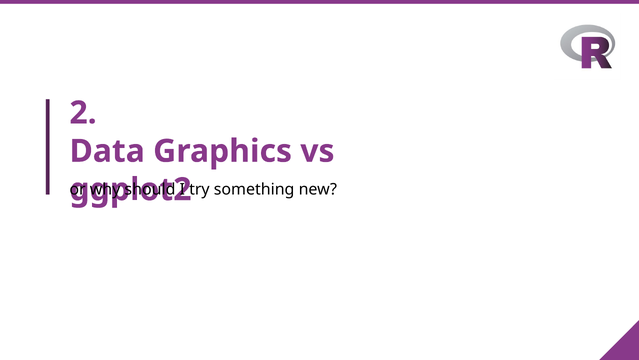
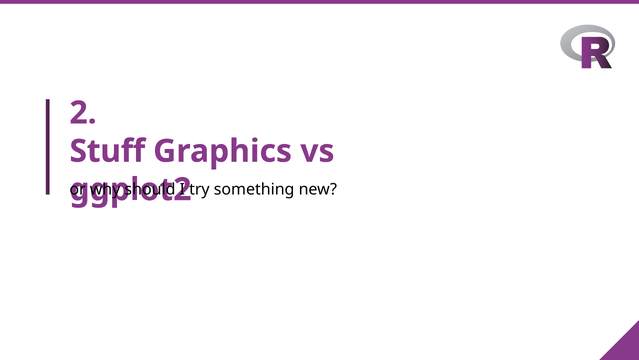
Data: Data -> Stuff
